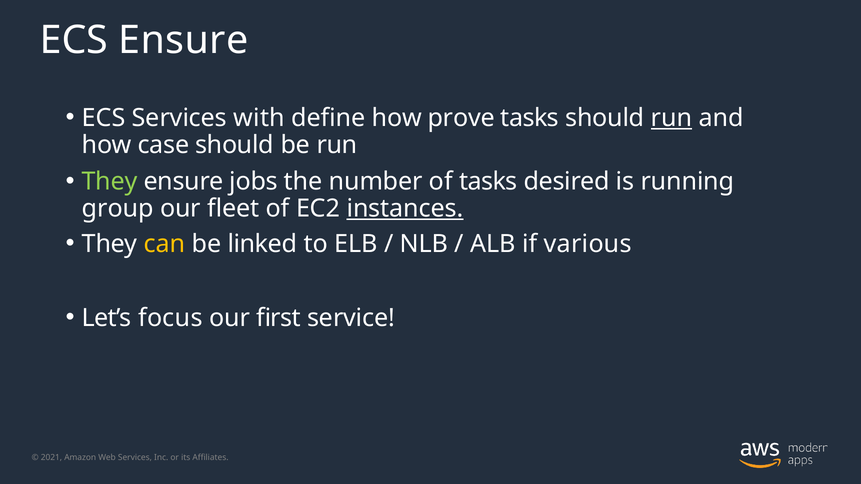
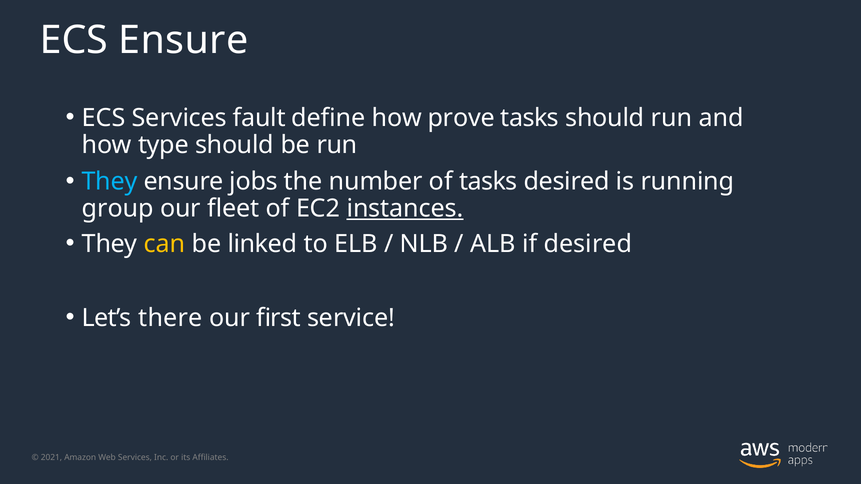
with: with -> fault
run at (672, 118) underline: present -> none
case: case -> type
They at (110, 182) colour: light green -> light blue
if various: various -> desired
focus: focus -> there
